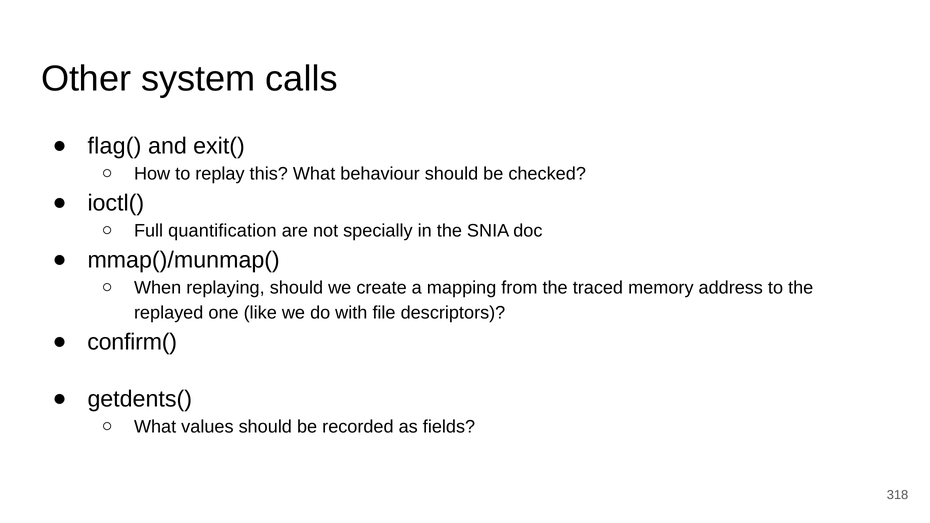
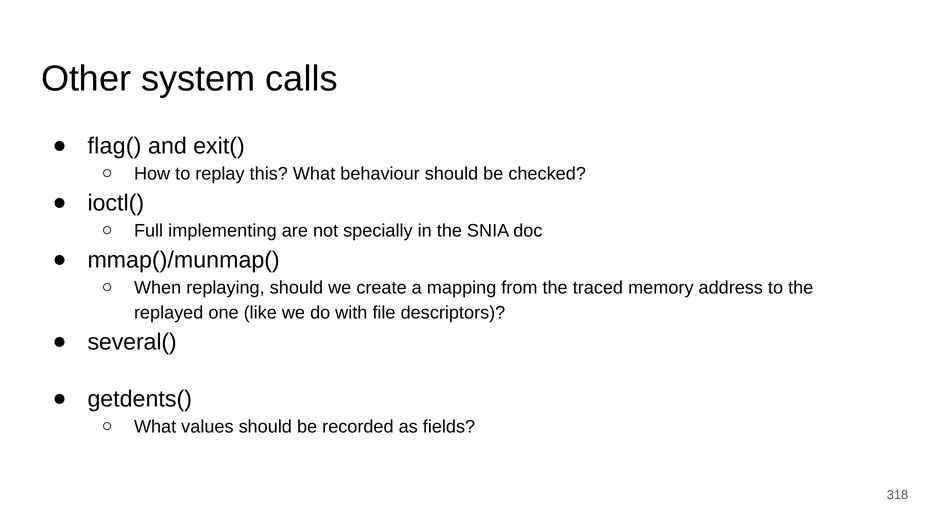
quantification: quantification -> implementing
confirm(: confirm( -> several(
